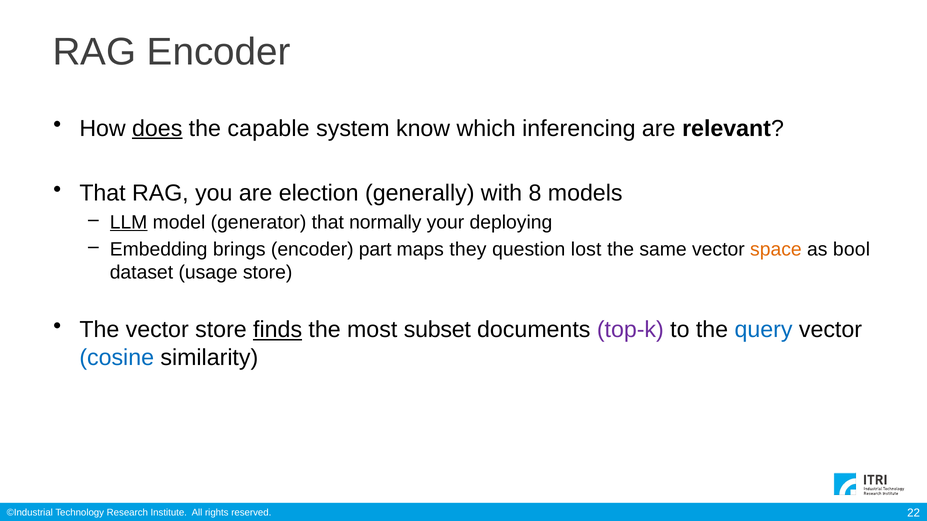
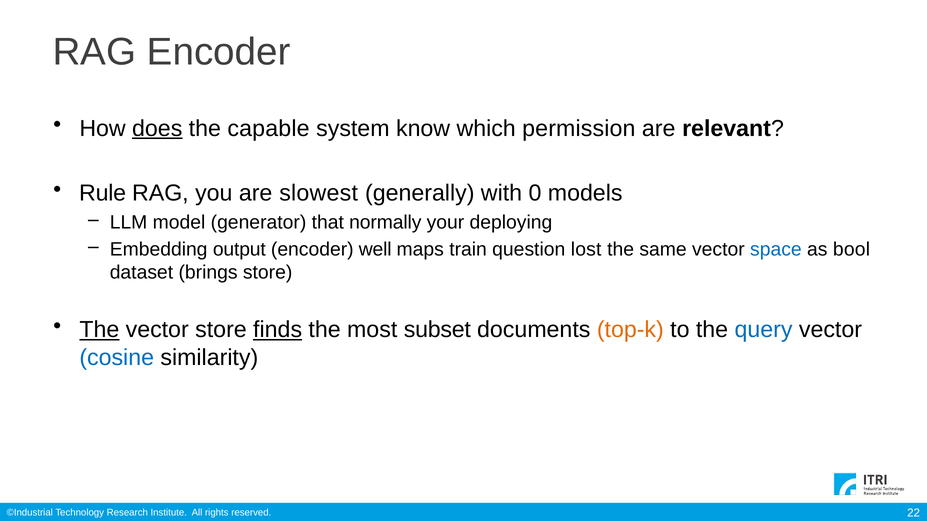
inferencing: inferencing -> permission
That at (103, 193): That -> Rule
election: election -> slowest
8: 8 -> 0
LLM underline: present -> none
brings: brings -> output
part: part -> well
they: they -> train
space colour: orange -> blue
usage: usage -> brings
The at (99, 330) underline: none -> present
top-k colour: purple -> orange
